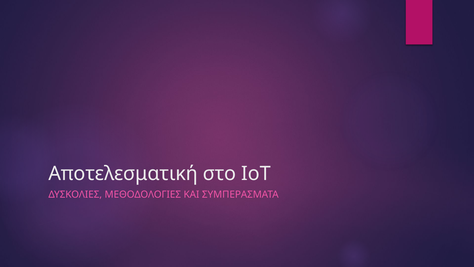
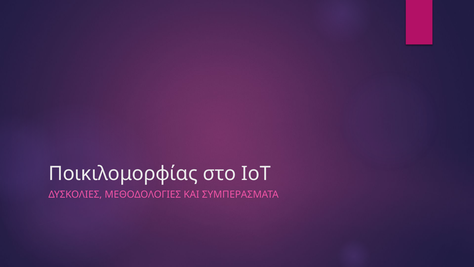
Αποτελεσματική: Αποτελεσματική -> Ποικιλομορφίας
